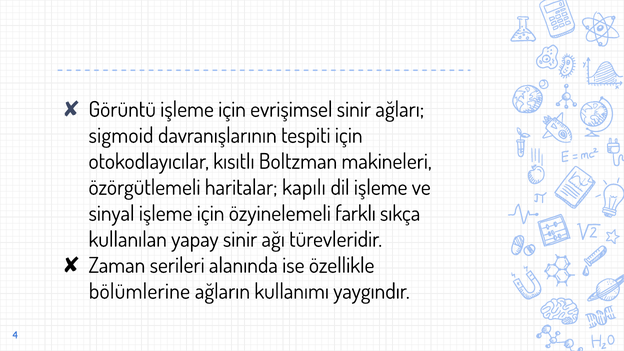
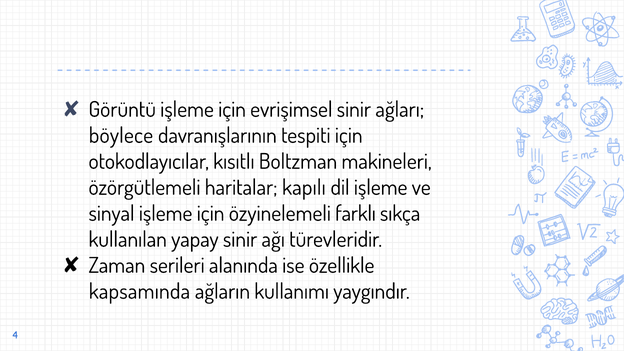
sigmoid: sigmoid -> böylece
bölümlerine: bölümlerine -> kapsamında
